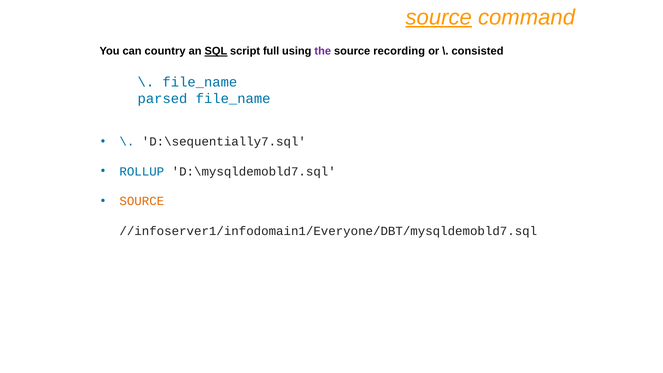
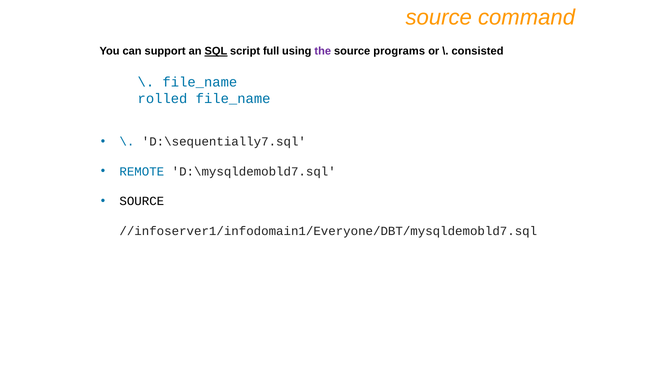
source at (439, 17) underline: present -> none
country: country -> support
recording: recording -> programs
parsed: parsed -> rolled
ROLLUP: ROLLUP -> REMOTE
SOURCE at (142, 201) colour: orange -> black
